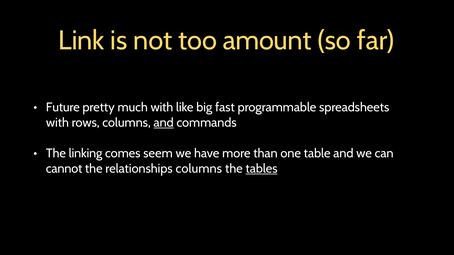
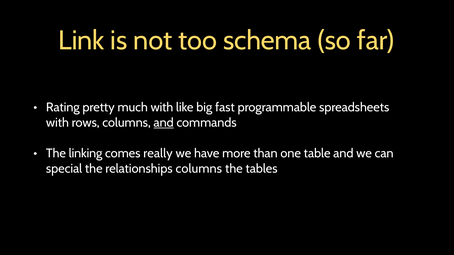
amount: amount -> schema
Future: Future -> Rating
seem: seem -> really
cannot: cannot -> special
tables underline: present -> none
